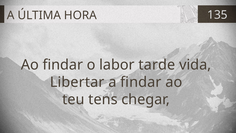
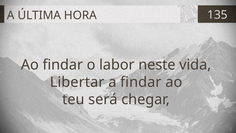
tarde: tarde -> neste
tens: tens -> será
